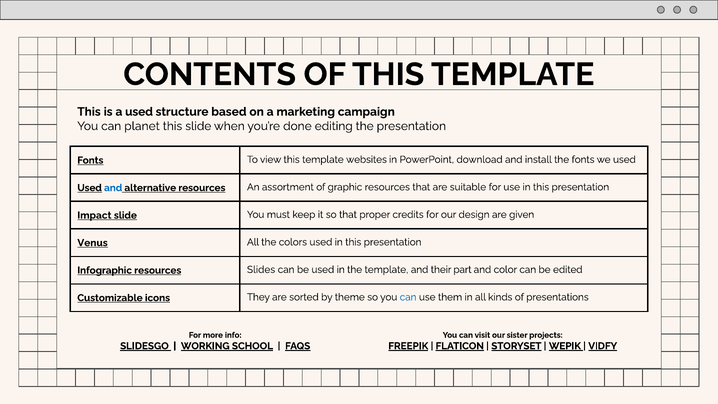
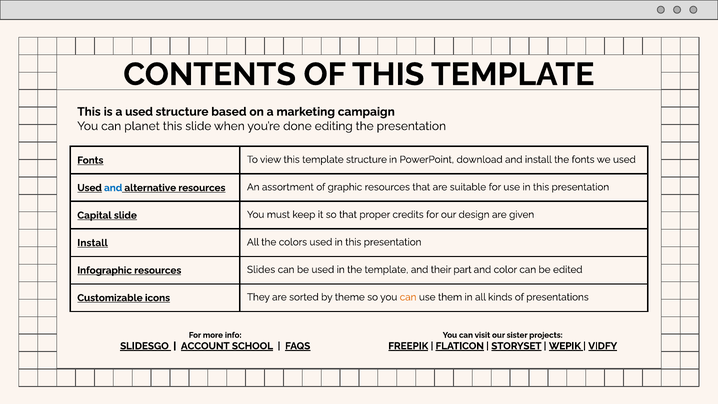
template websites: websites -> structure
Impact: Impact -> Capital
Venus at (93, 243): Venus -> Install
can at (408, 297) colour: blue -> orange
WORKING: WORKING -> ACCOUNT
